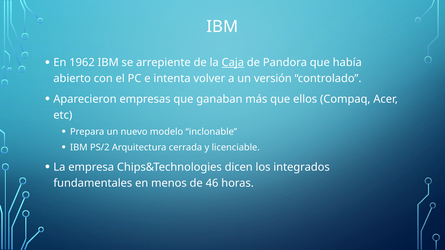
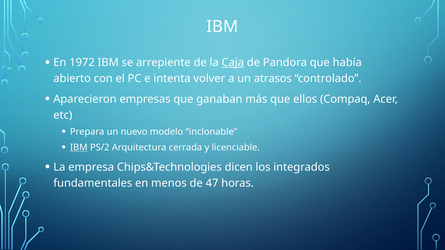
1962: 1962 -> 1972
versión: versión -> atrasos
IBM at (79, 148) underline: none -> present
46: 46 -> 47
